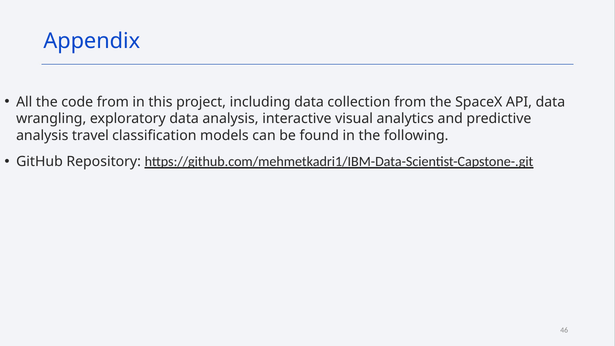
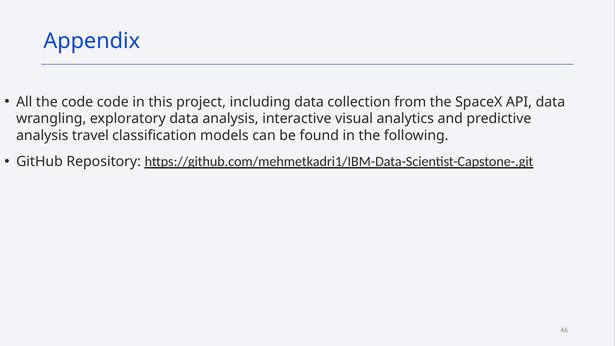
code from: from -> code
